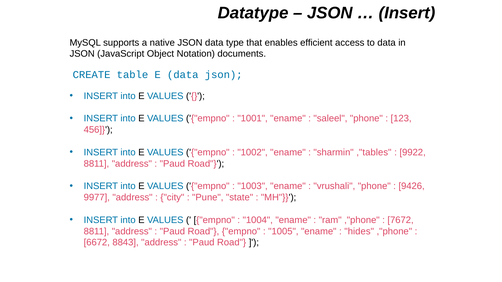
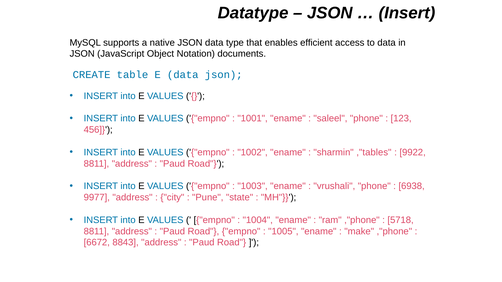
9426: 9426 -> 6938
7672: 7672 -> 5718
hides: hides -> make
